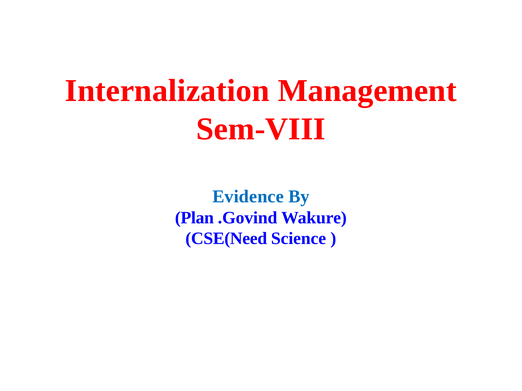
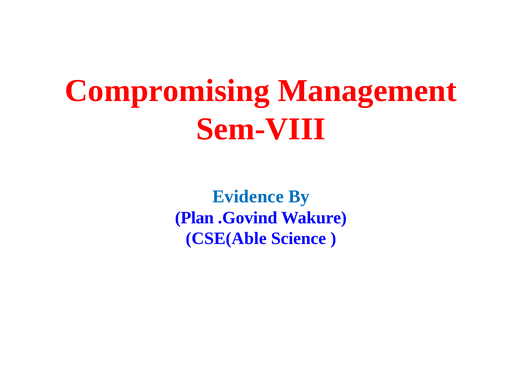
Internalization: Internalization -> Compromising
CSE(Need: CSE(Need -> CSE(Able
